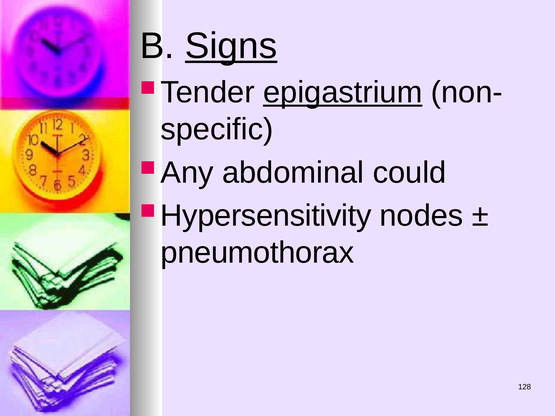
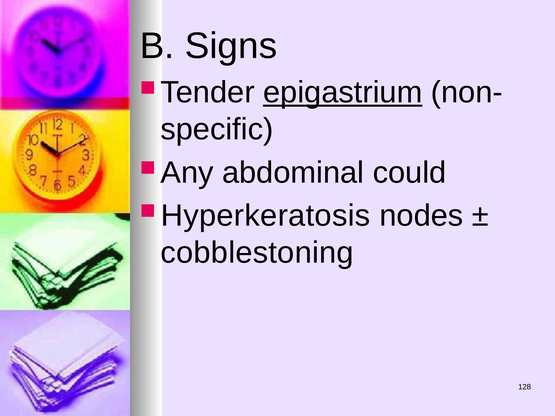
Signs underline: present -> none
Hypersensitivity: Hypersensitivity -> Hyperkeratosis
pneumothorax: pneumothorax -> cobblestoning
